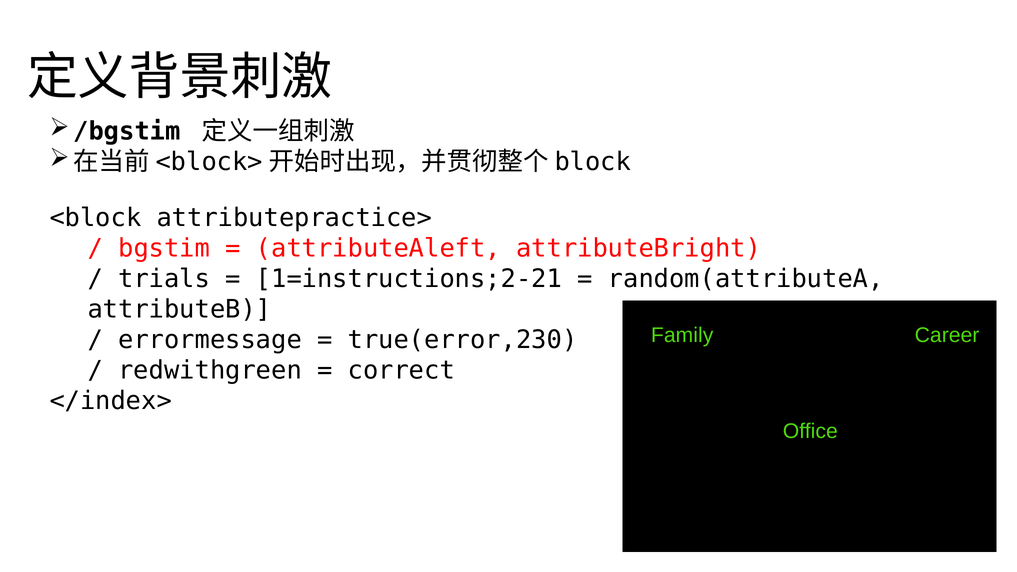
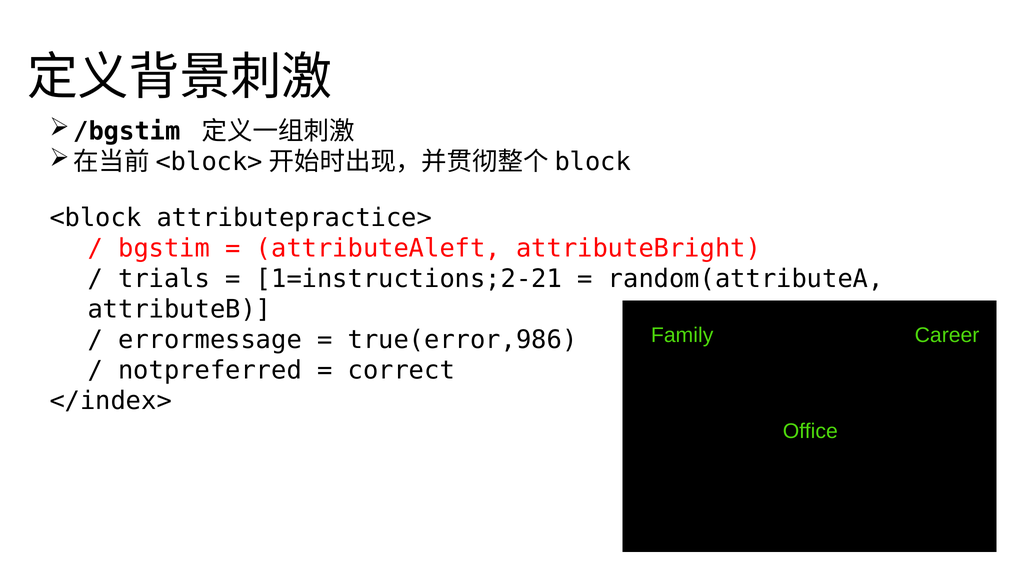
true(error,230: true(error,230 -> true(error,986
redwithgreen: redwithgreen -> notpreferred
